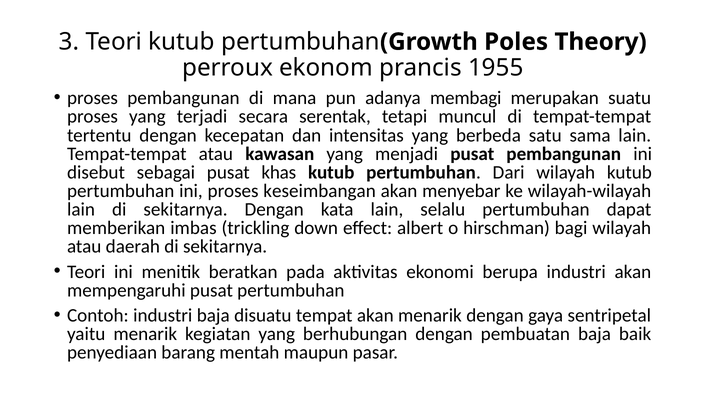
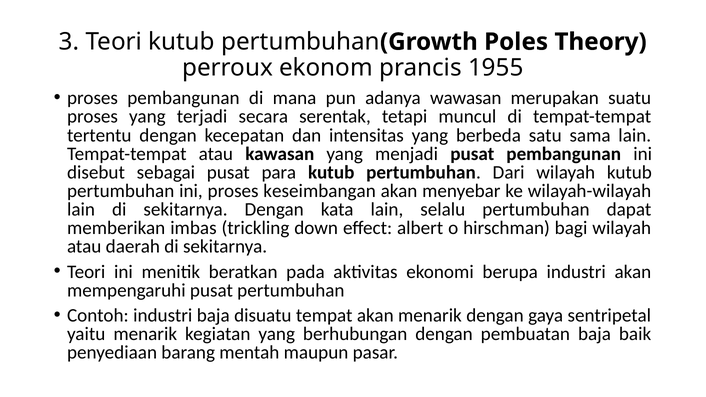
membagi: membagi -> wawasan
khas: khas -> para
